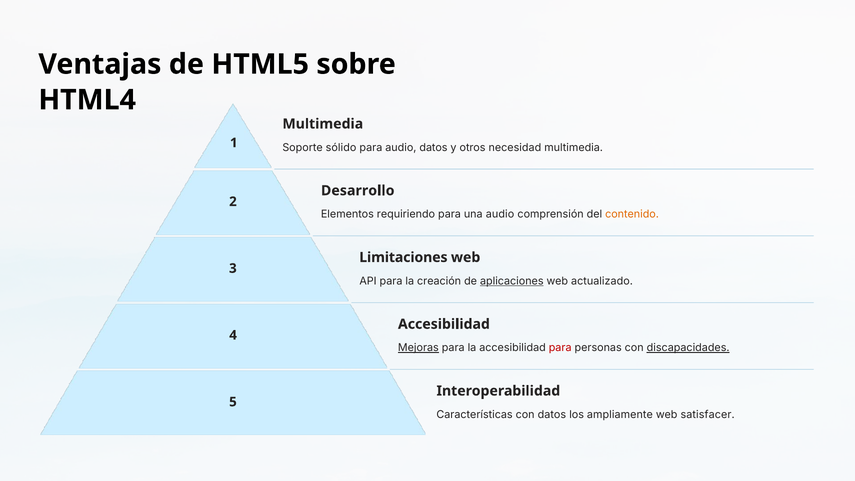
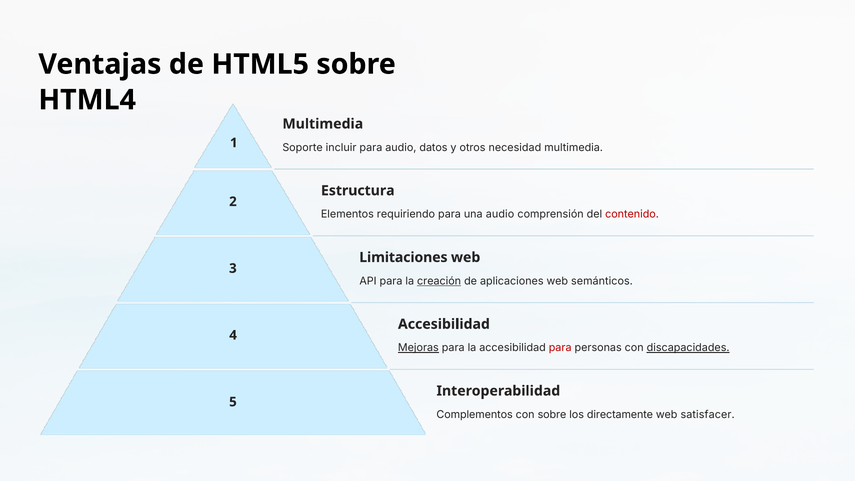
sólido: sólido -> incluir
Desarrollo: Desarrollo -> Estructura
contenido colour: orange -> red
creación underline: none -> present
aplicaciones underline: present -> none
actualizado: actualizado -> semánticos
Características: Características -> Complementos
con datos: datos -> sobre
ampliamente: ampliamente -> directamente
